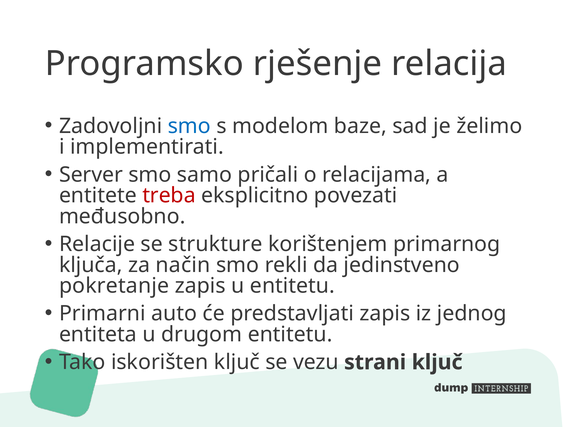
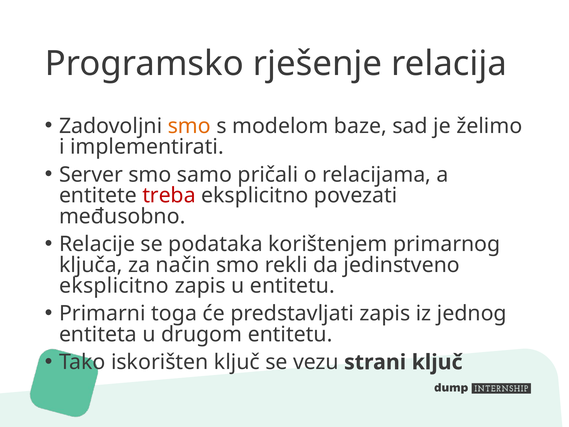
smo at (189, 126) colour: blue -> orange
strukture: strukture -> podataka
pokretanje at (114, 286): pokretanje -> eksplicitno
auto: auto -> toga
